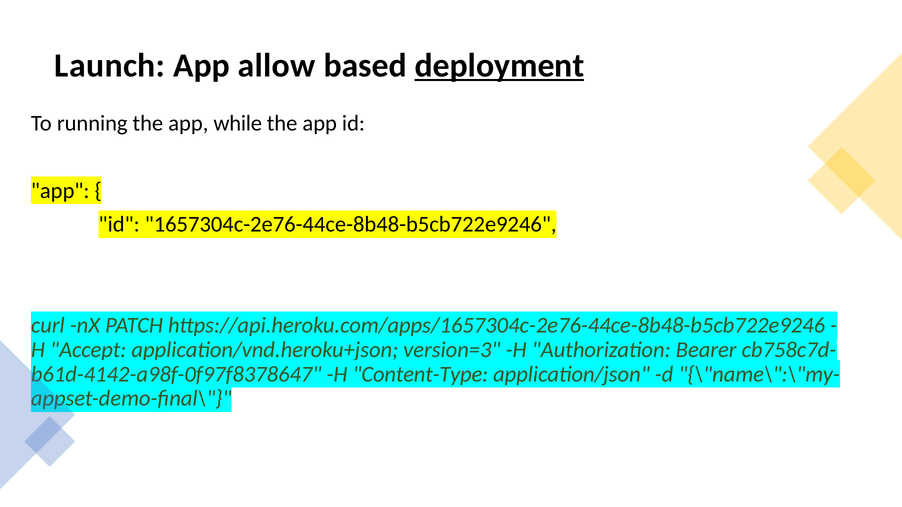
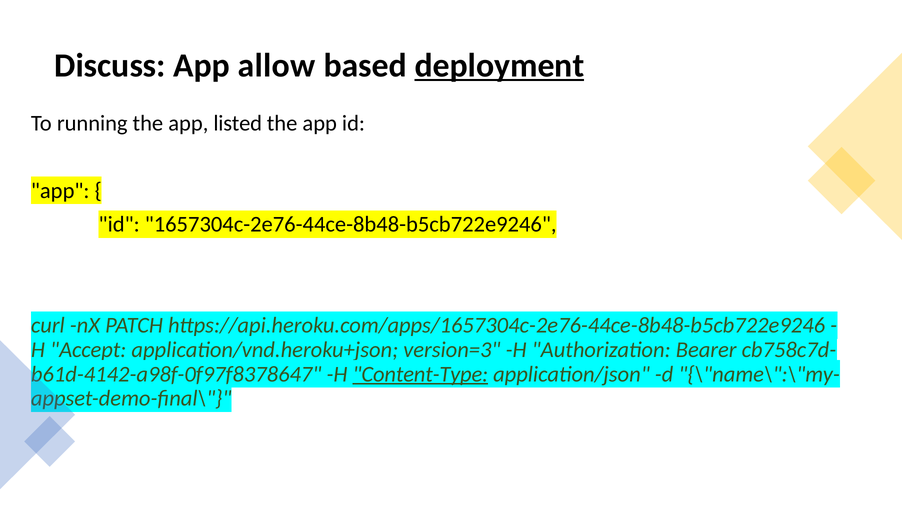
Launch: Launch -> Discuss
while: while -> listed
Content-Type underline: none -> present
